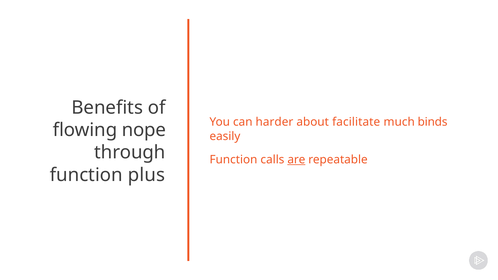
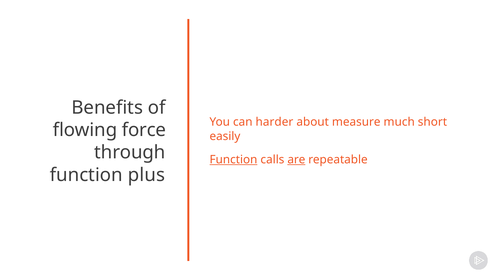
facilitate: facilitate -> measure
binds: binds -> short
nope: nope -> force
Function at (233, 160) underline: none -> present
